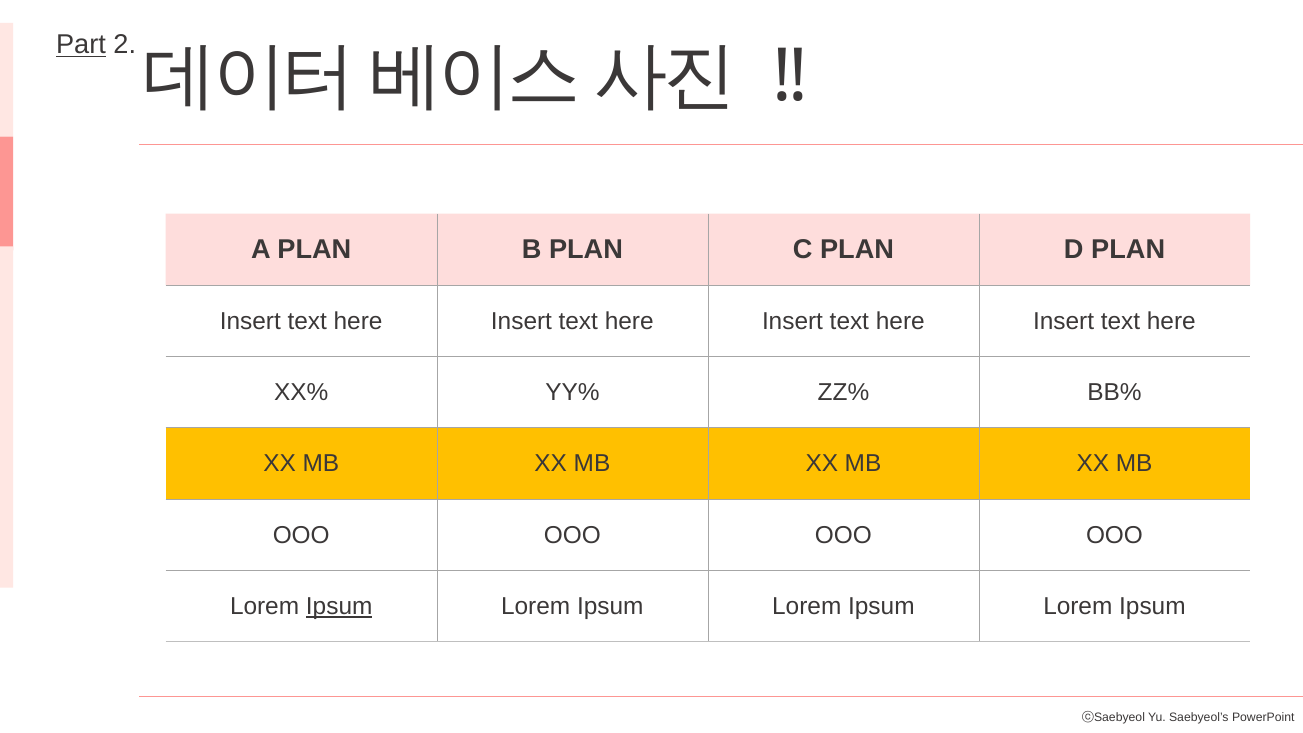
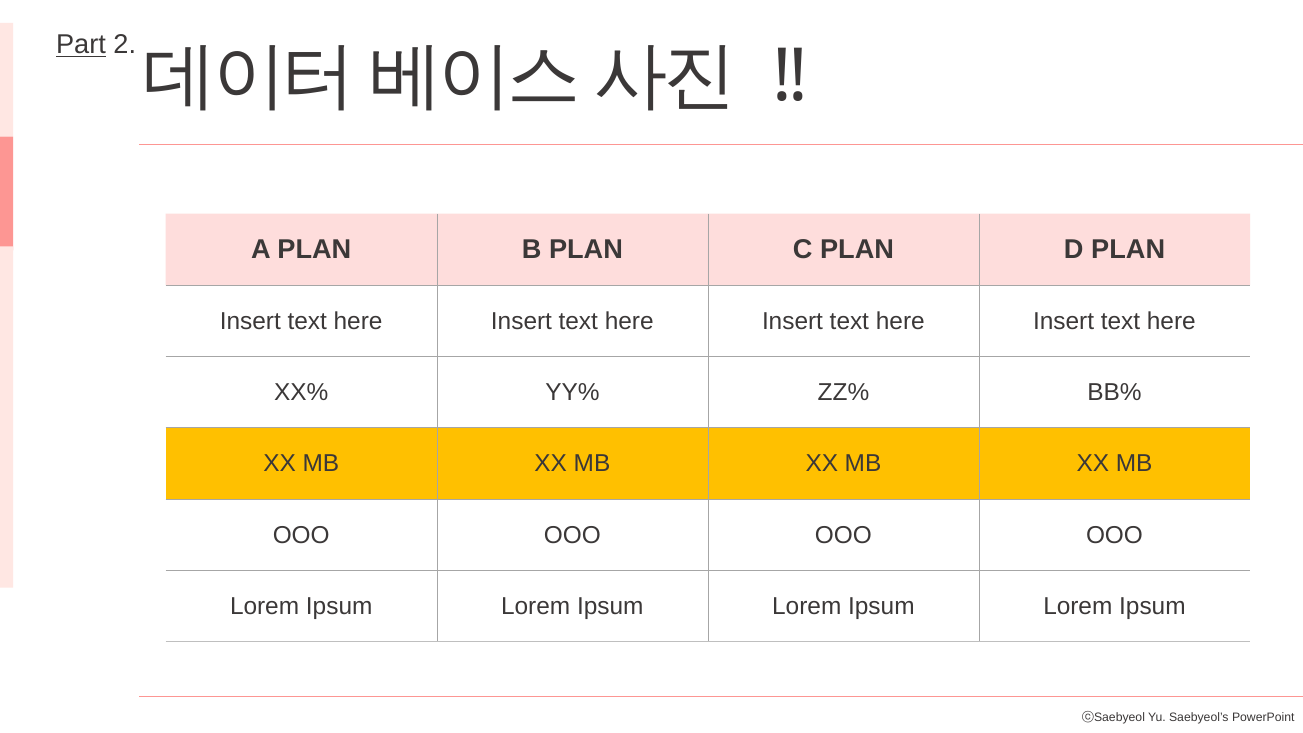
Ipsum at (339, 606) underline: present -> none
